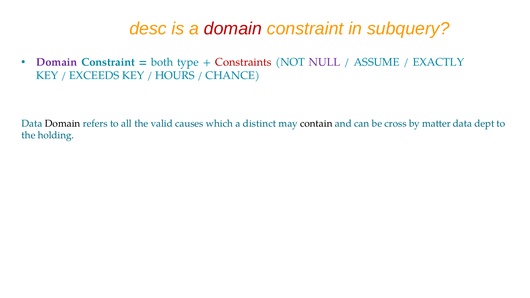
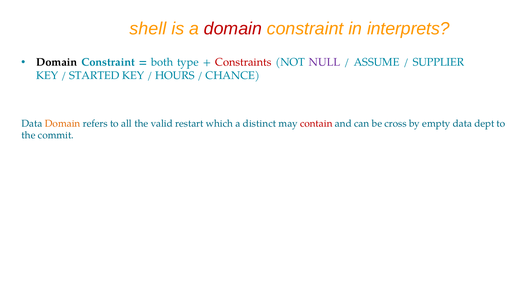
desc: desc -> shell
subquery: subquery -> interprets
Domain at (57, 62) colour: purple -> black
EXACTLY: EXACTLY -> SUPPLIER
EXCEEDS: EXCEEDS -> STARTED
Domain at (63, 123) colour: black -> orange
causes: causes -> restart
contain colour: black -> red
matter: matter -> empty
holding: holding -> commit
